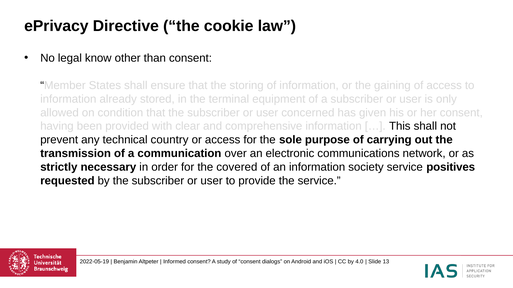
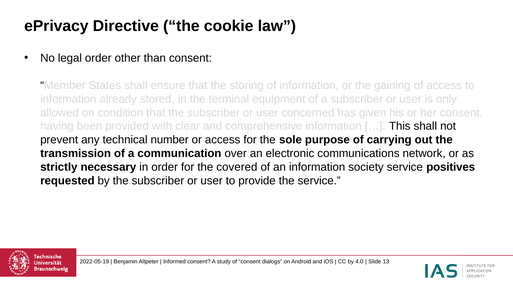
legal know: know -> order
country: country -> number
